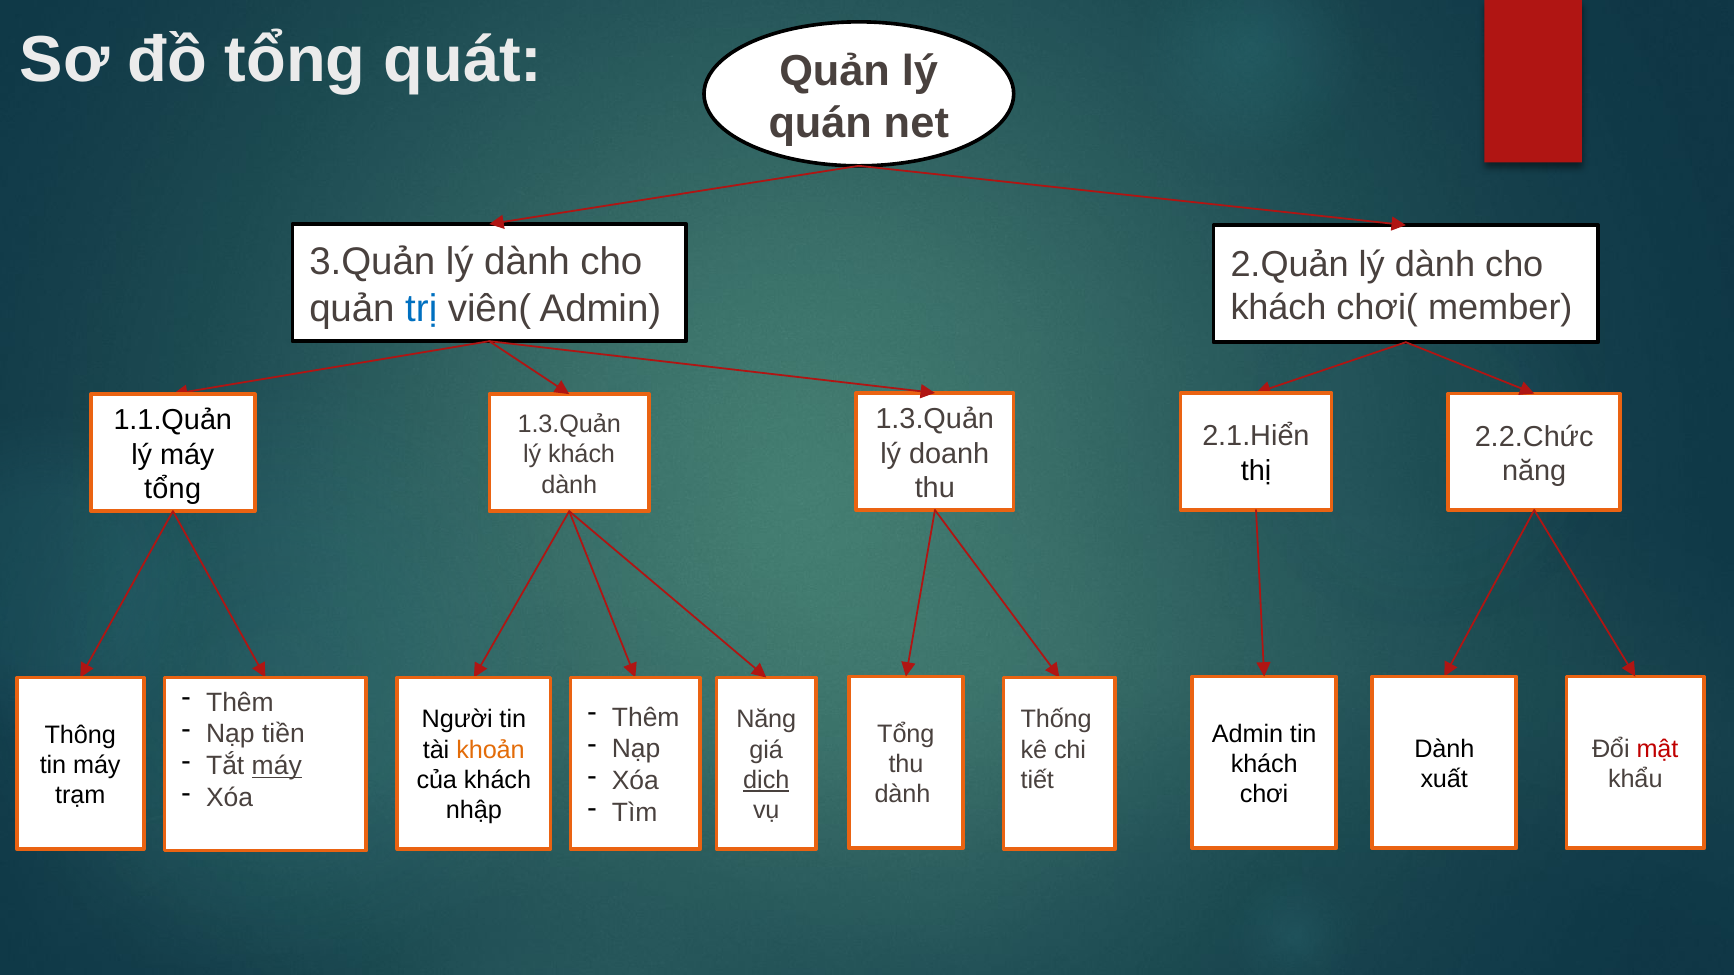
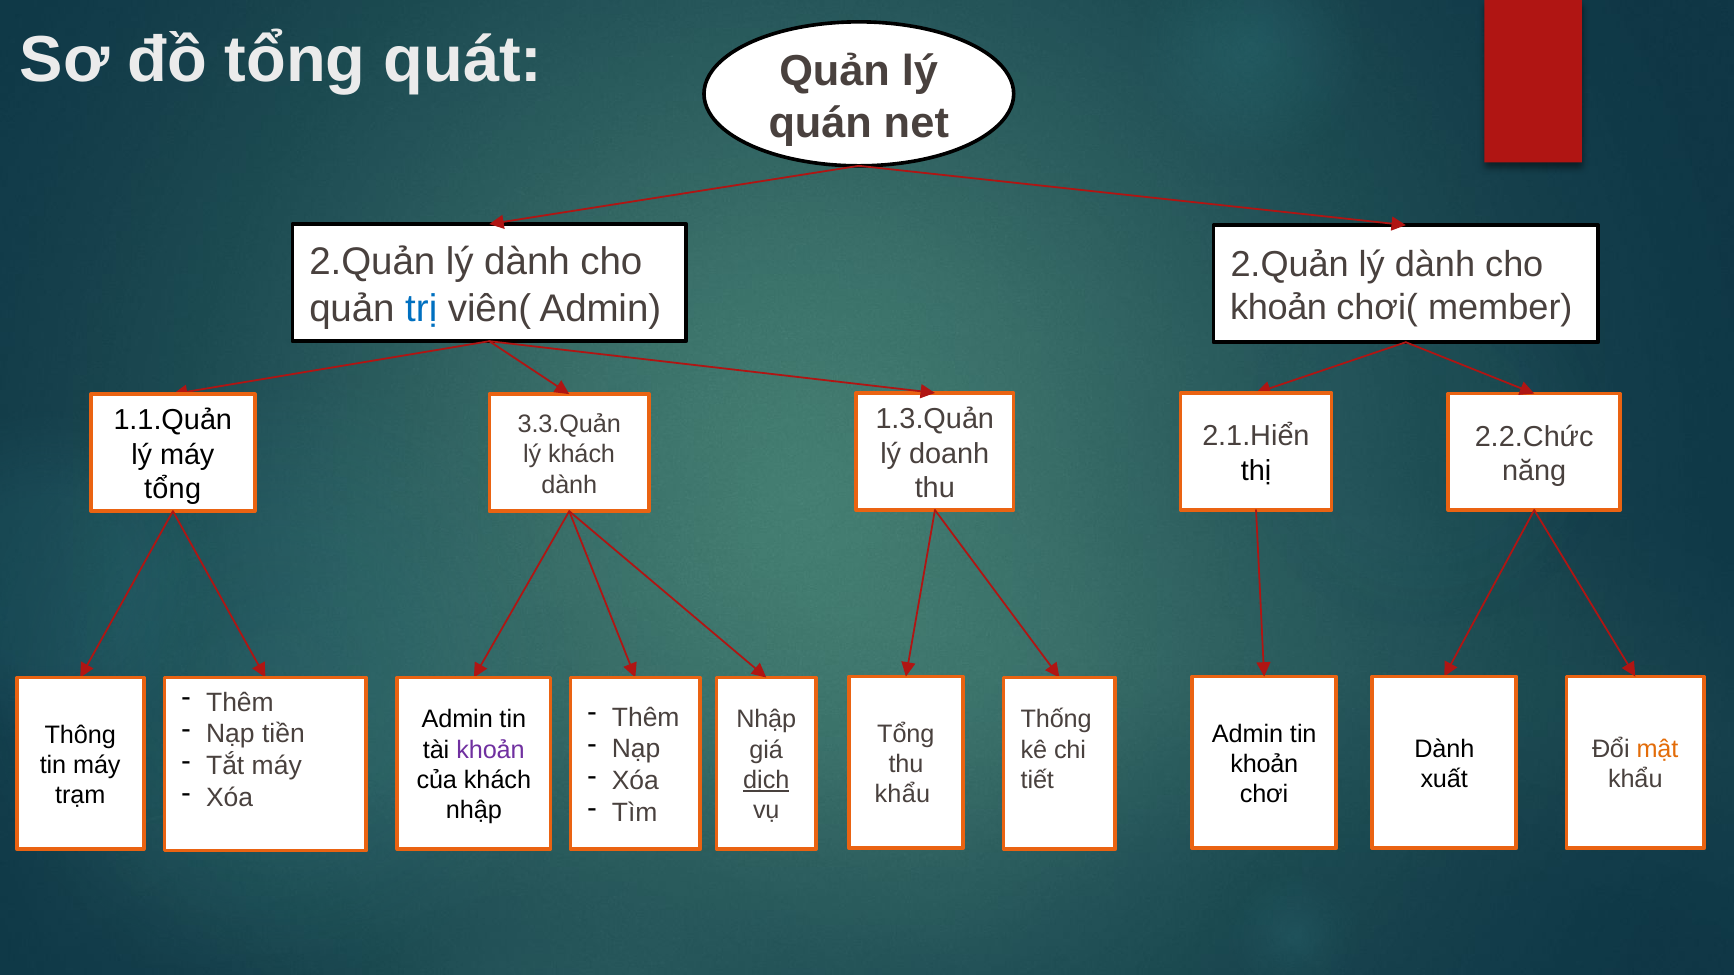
3.Quản at (372, 262): 3.Quản -> 2.Quản
khách at (1278, 308): khách -> khoản
1.3.Quản at (569, 424): 1.3.Quản -> 3.3.Quản
Người at (457, 720): Người -> Admin
Năng at (766, 720): Năng -> Nhập
mật colour: red -> orange
khoản at (490, 750) colour: orange -> purple
máy at (277, 766) underline: present -> none
khách at (1264, 764): khách -> khoản
dành at (902, 795): dành -> khẩu
